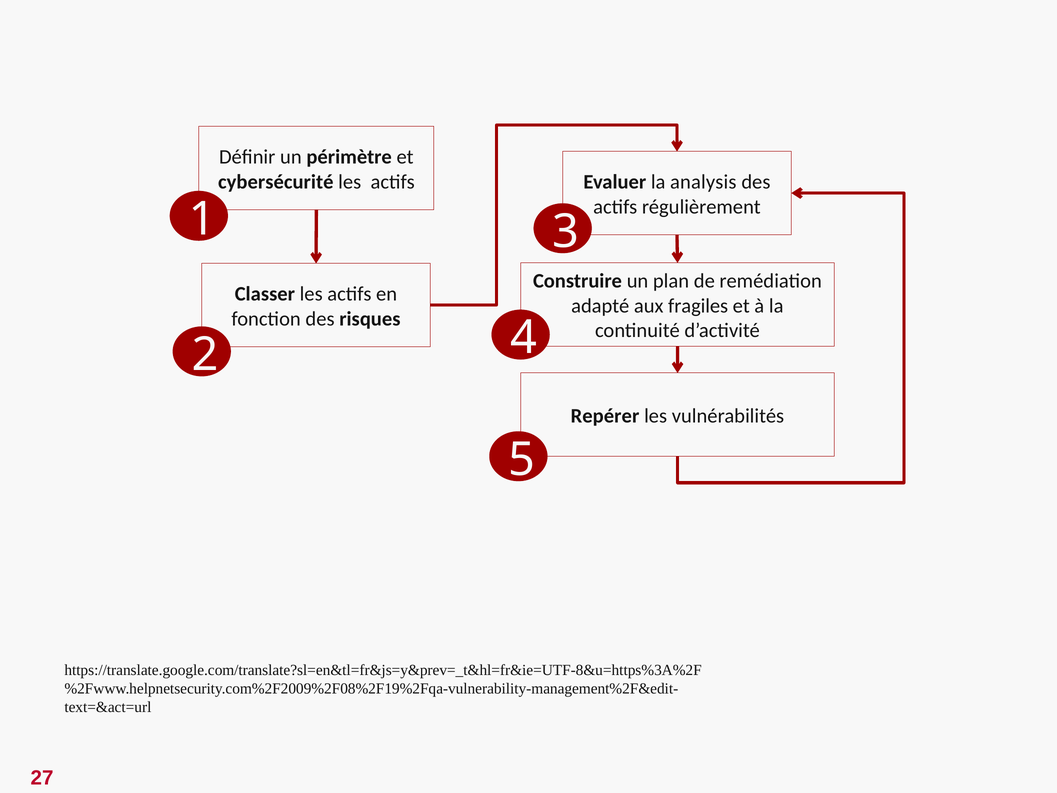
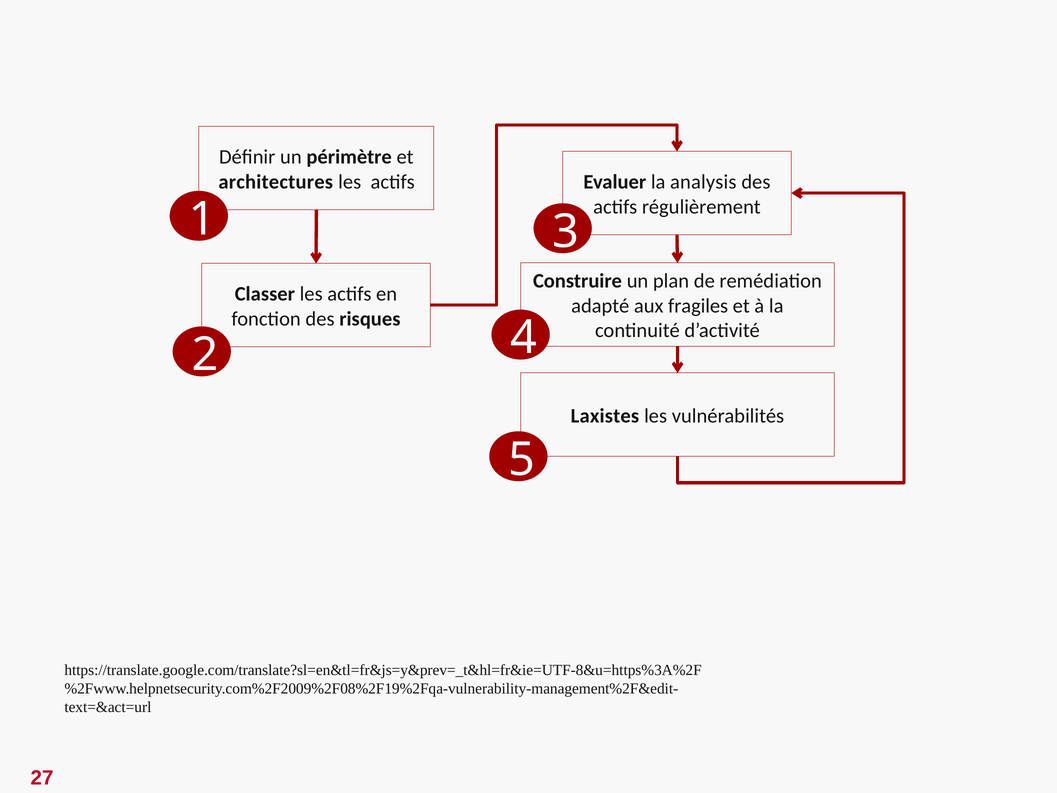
cybersécurité: cybersécurité -> architectures
Repérer: Repérer -> Laxistes
